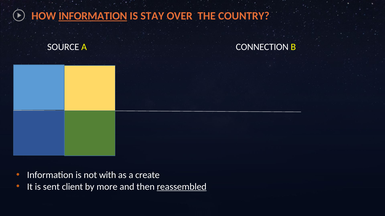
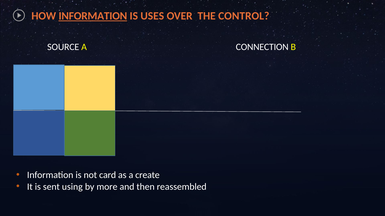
STAY: STAY -> USES
COUNTRY: COUNTRY -> CONTROL
with: with -> card
client: client -> using
reassembled underline: present -> none
